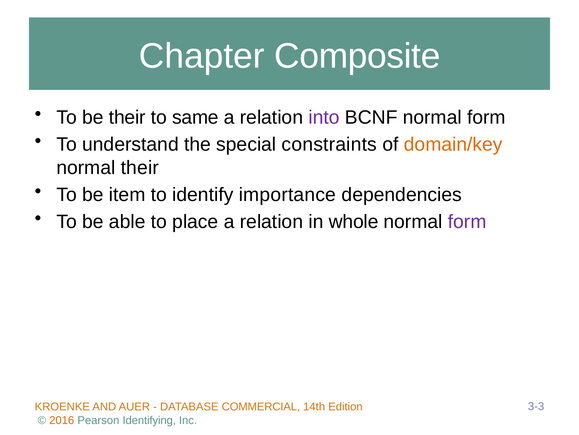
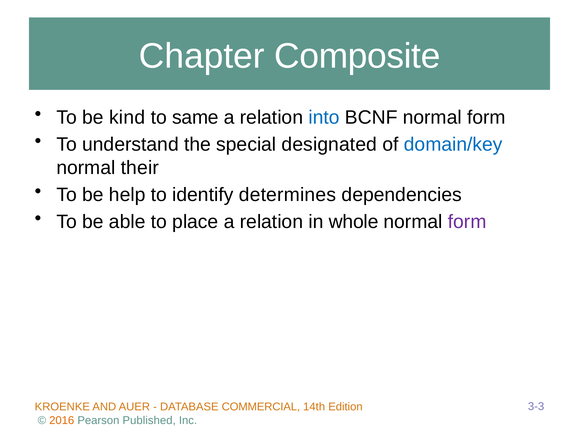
be their: their -> kind
into colour: purple -> blue
constraints: constraints -> designated
domain/key colour: orange -> blue
item: item -> help
importance: importance -> determines
Identifying: Identifying -> Published
